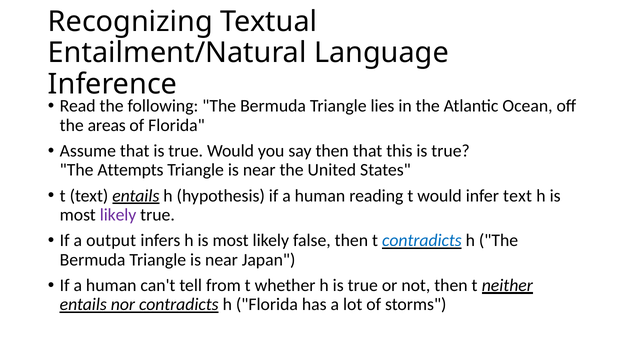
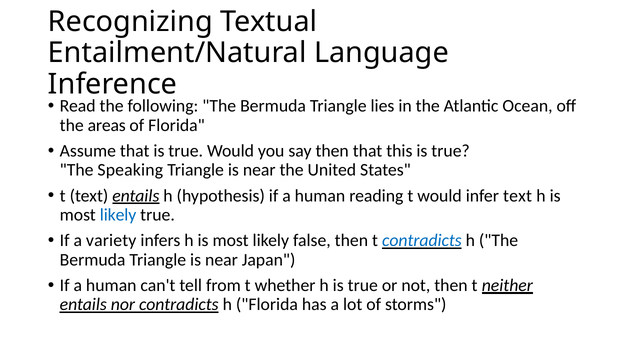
Attempts: Attempts -> Speaking
likely at (118, 215) colour: purple -> blue
output: output -> variety
